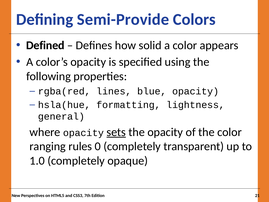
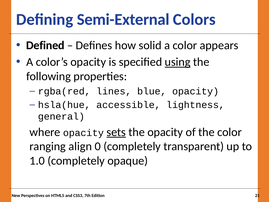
Semi-Provide: Semi-Provide -> Semi-External
using underline: none -> present
formatting: formatting -> accessible
rules: rules -> align
